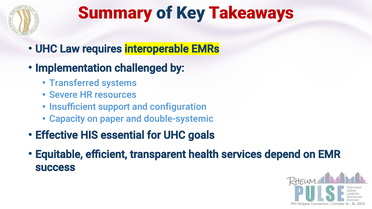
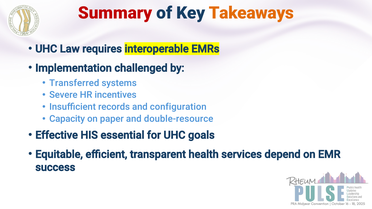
Takeaways colour: red -> orange
resources: resources -> incentives
support: support -> records
double-systemic: double-systemic -> double-resource
